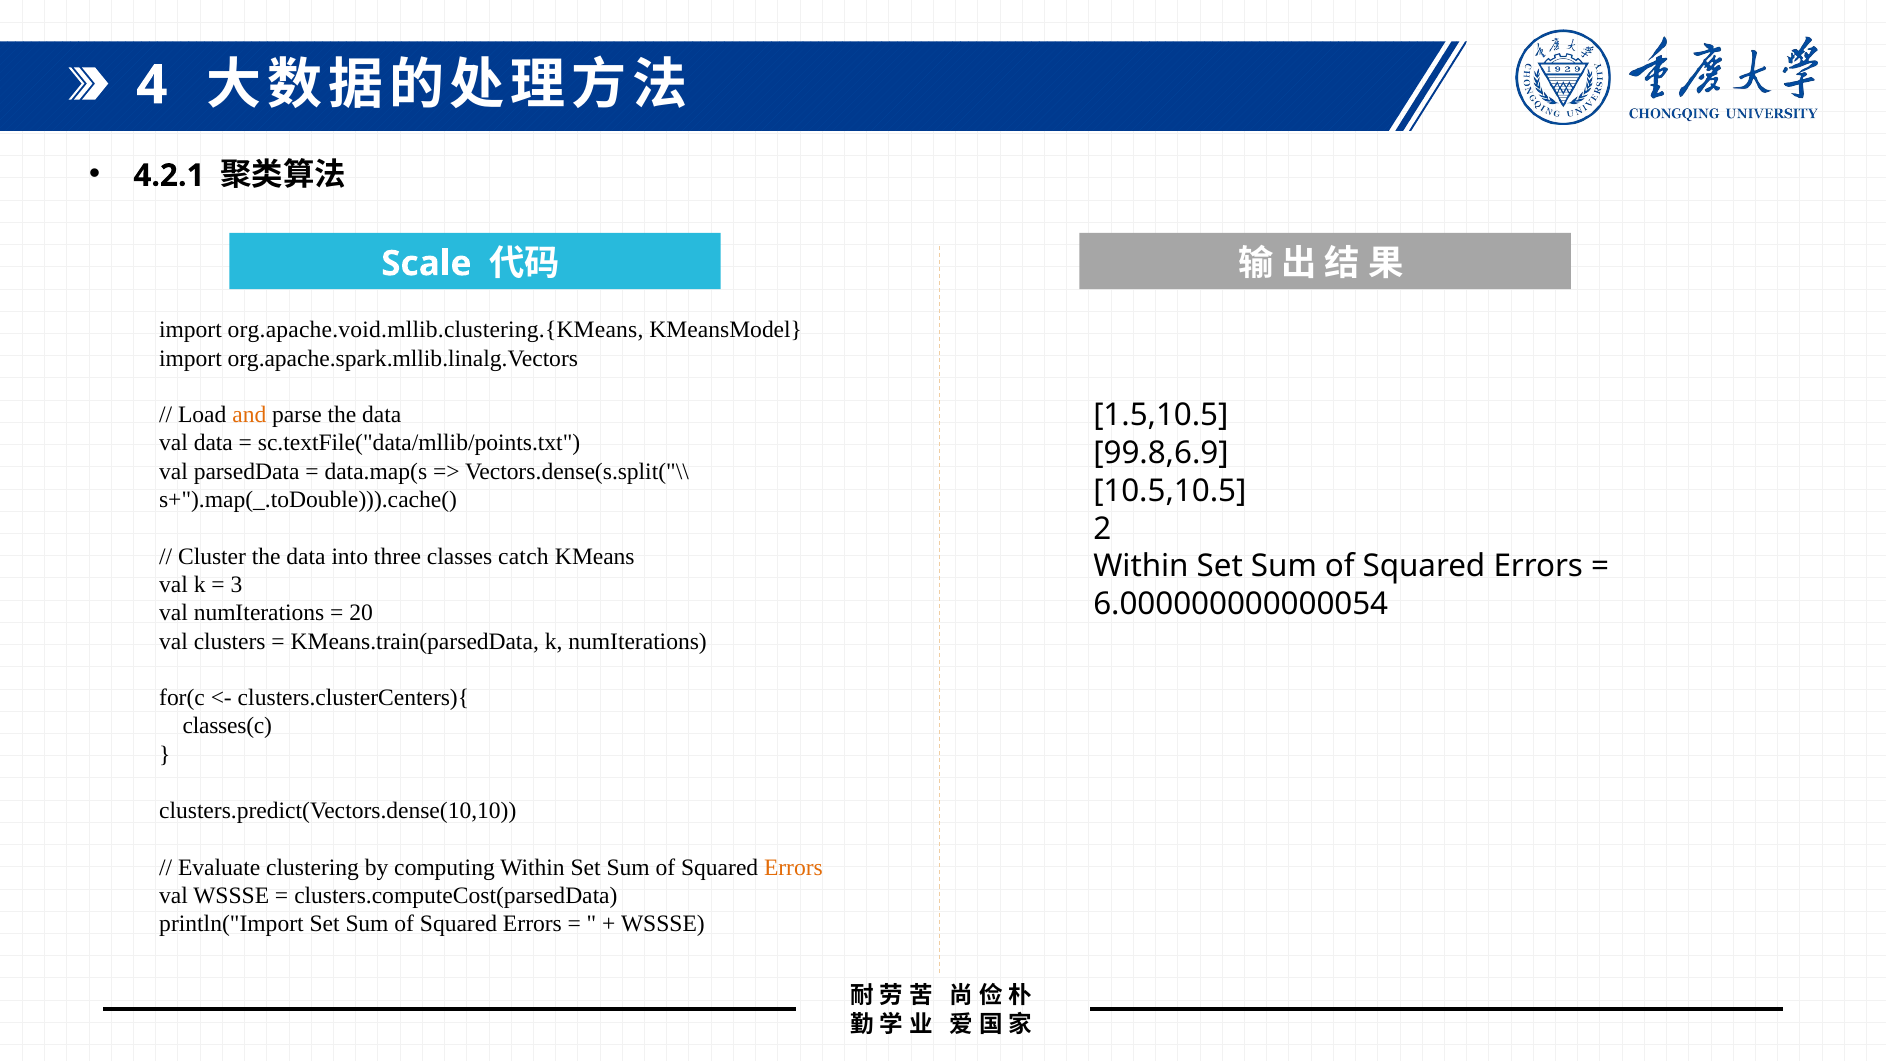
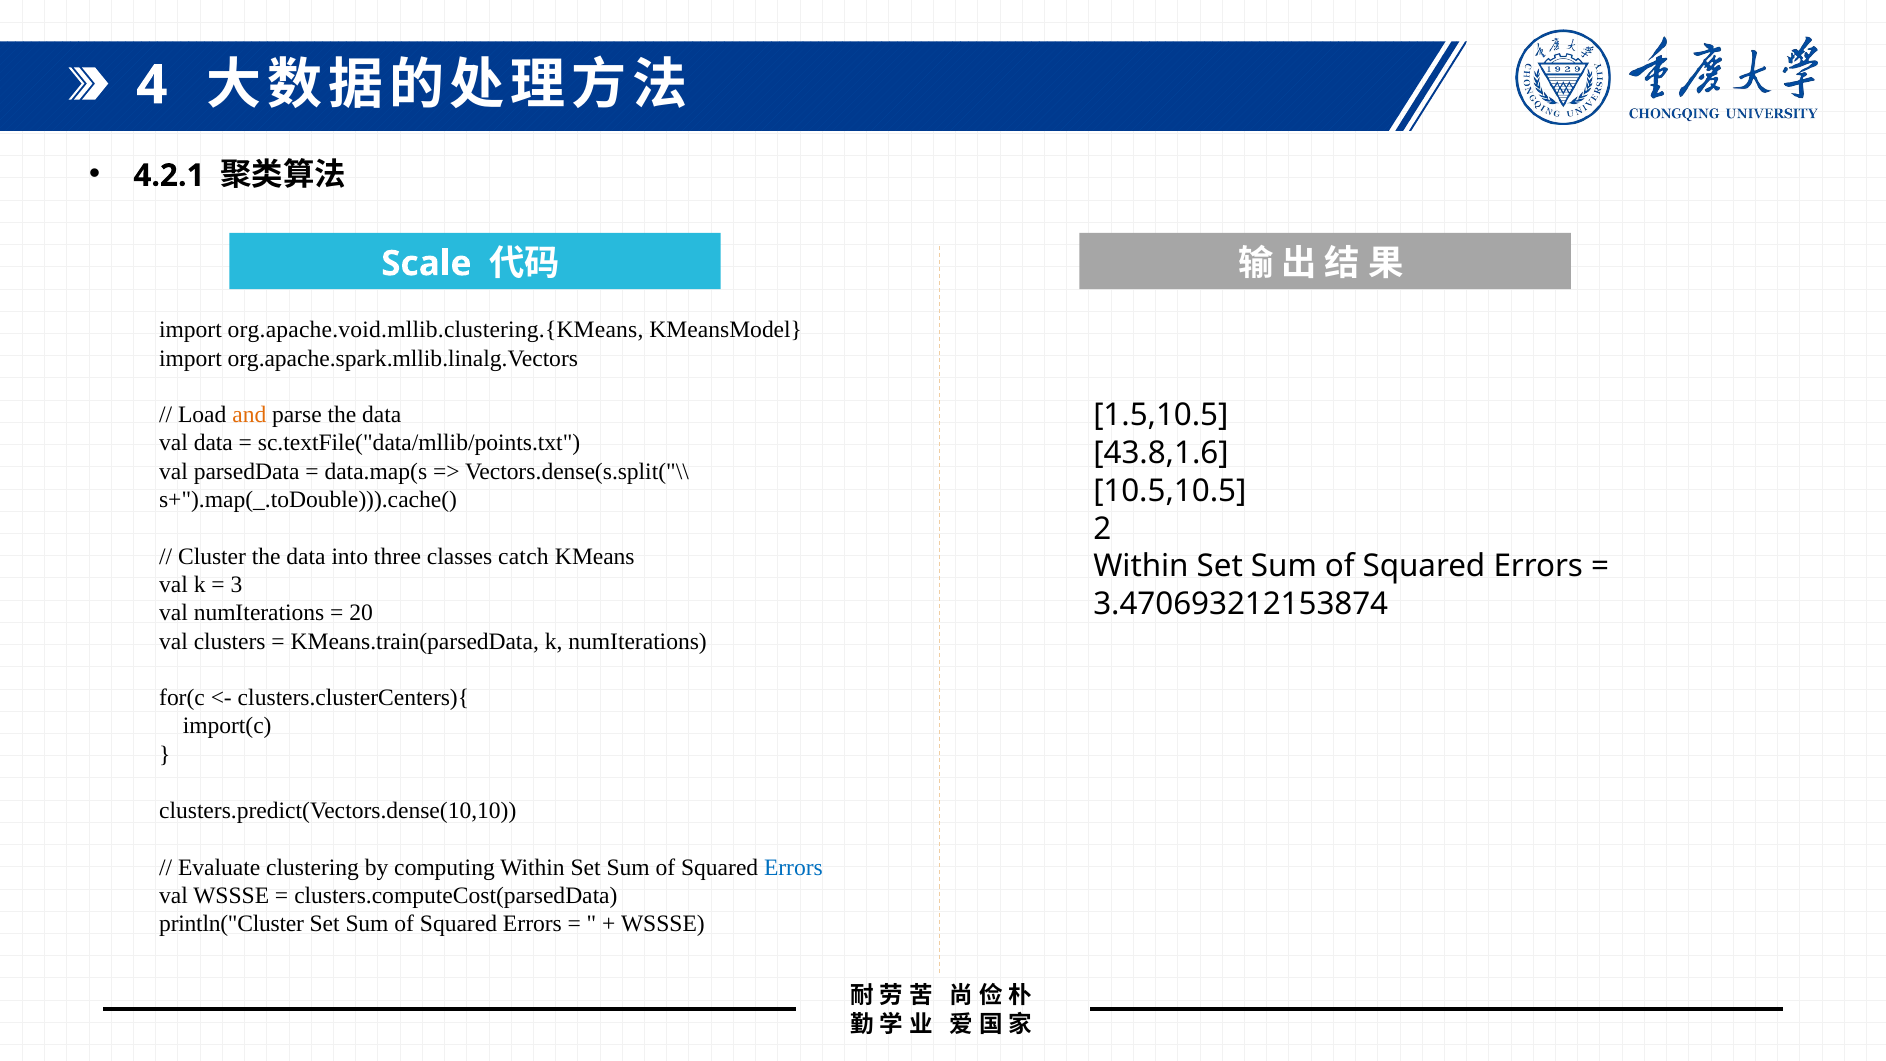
99.8,6.9: 99.8,6.9 -> 43.8,1.6
6.000000000000054: 6.000000000000054 -> 3.470693212153874
classes(c: classes(c -> import(c
Errors at (793, 867) colour: orange -> blue
println("Import: println("Import -> println("Cluster
